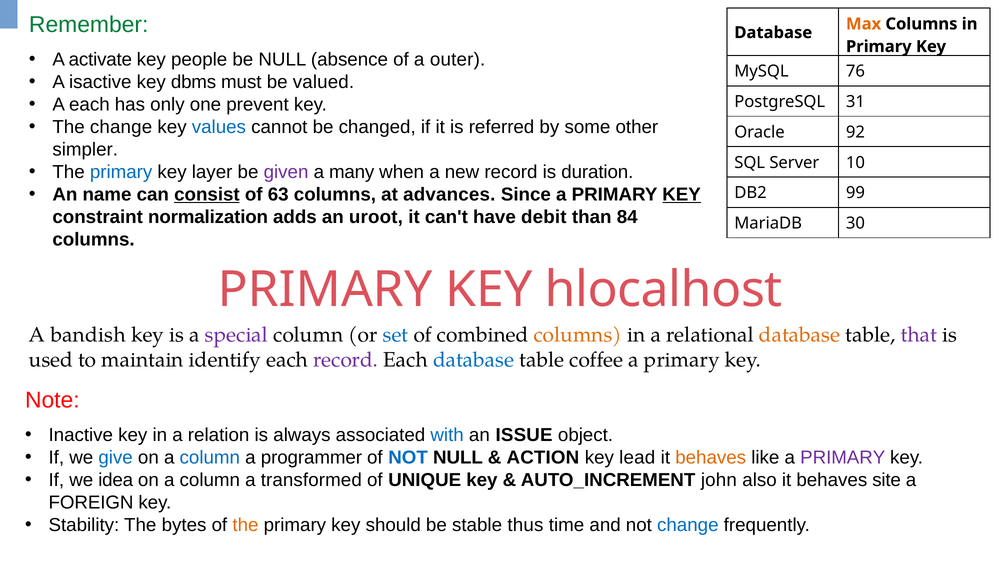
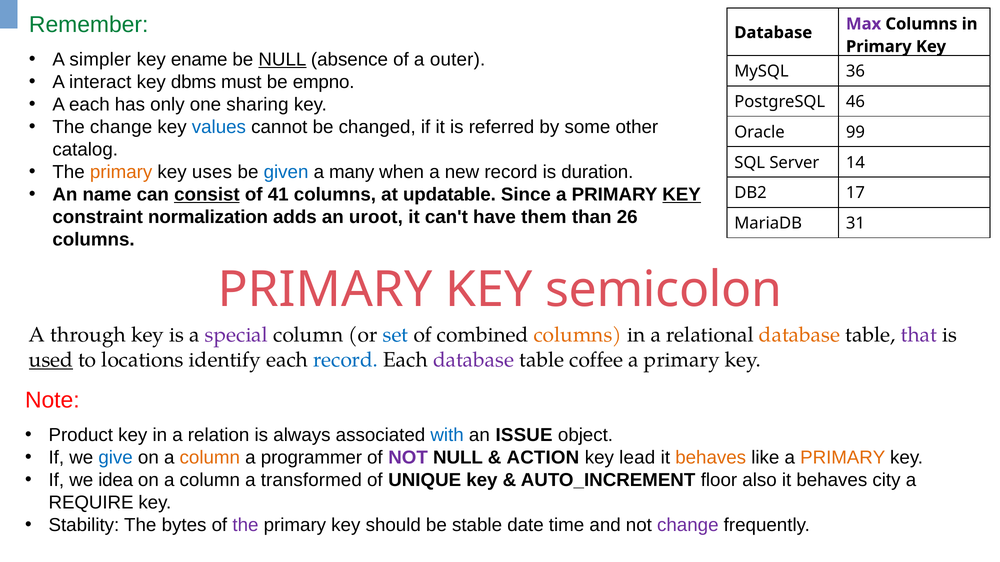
Max colour: orange -> purple
activate: activate -> simpler
people: people -> ename
NULL at (282, 60) underline: none -> present
76: 76 -> 36
isactive: isactive -> interact
valued: valued -> empno
prevent: prevent -> sharing
31: 31 -> 46
92: 92 -> 99
simpler: simpler -> catalog
10: 10 -> 14
primary at (121, 172) colour: blue -> orange
layer: layer -> uses
given colour: purple -> blue
63: 63 -> 41
advances: advances -> updatable
99: 99 -> 17
debit: debit -> them
84: 84 -> 26
30: 30 -> 31
hlocalhost: hlocalhost -> semicolon
bandish: bandish -> through
used underline: none -> present
maintain: maintain -> locations
record at (346, 360) colour: purple -> blue
database at (474, 360) colour: blue -> purple
Inactive: Inactive -> Product
column at (210, 458) colour: blue -> orange
NOT at (408, 458) colour: blue -> purple
PRIMARY at (843, 458) colour: purple -> orange
john: john -> floor
site: site -> city
FOREIGN: FOREIGN -> REQUIRE
the at (245, 525) colour: orange -> purple
thus: thus -> date
change at (688, 525) colour: blue -> purple
